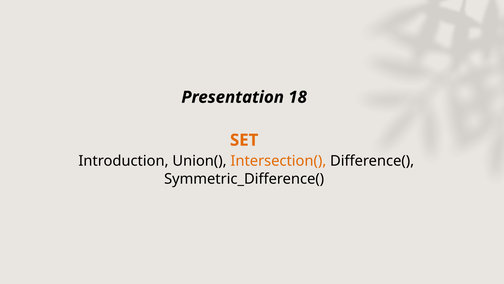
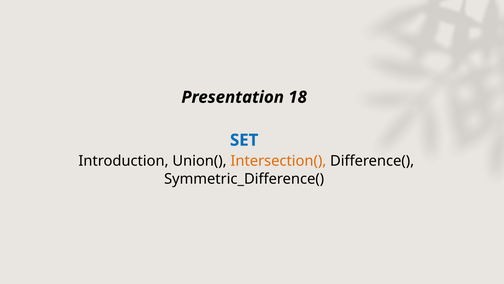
SET colour: orange -> blue
